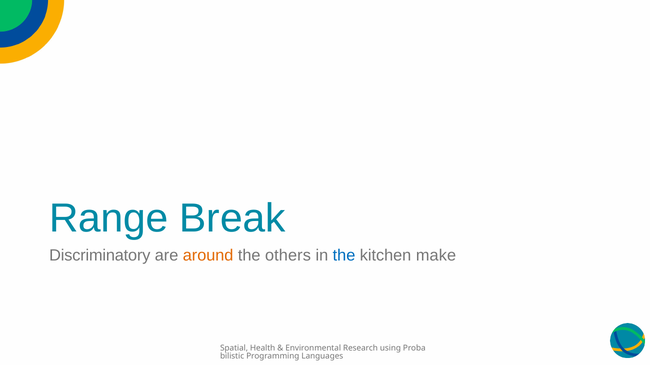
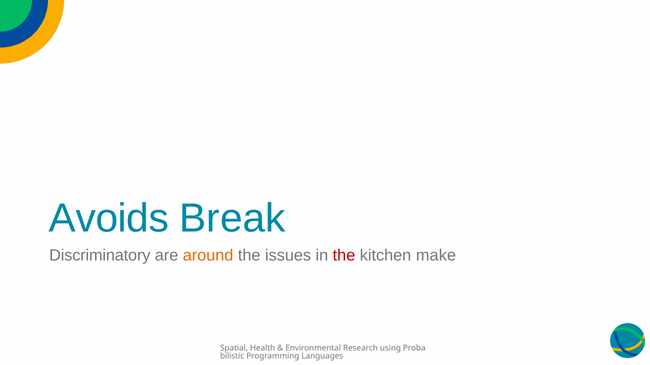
Range: Range -> Avoids
others: others -> issues
the at (344, 256) colour: blue -> red
